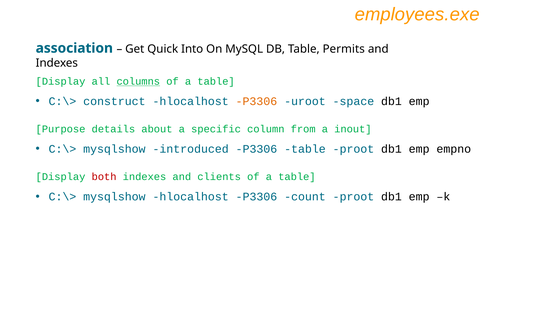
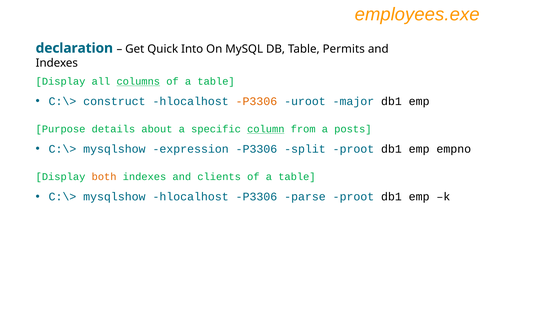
association: association -> declaration
space: space -> major
column underline: none -> present
inout: inout -> posts
introduced: introduced -> expression
P3306 table: table -> split
both colour: red -> orange
count: count -> parse
